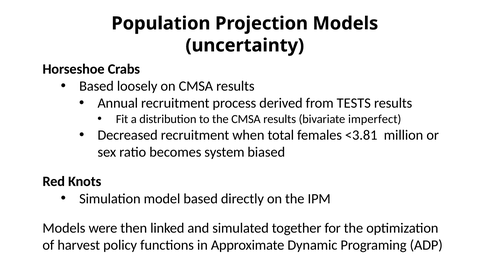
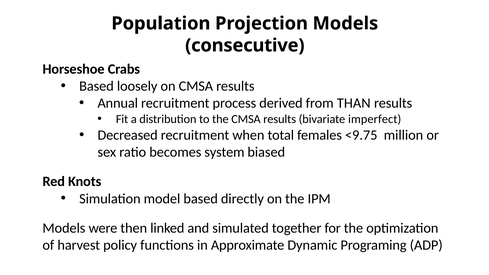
uncertainty: uncertainty -> consecutive
TESTS: TESTS -> THAN
<3.81: <3.81 -> <9.75
